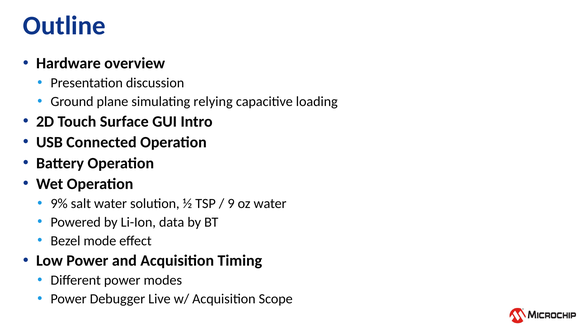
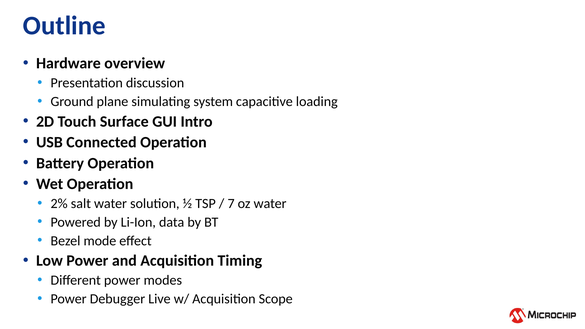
relying: relying -> system
9%: 9% -> 2%
9: 9 -> 7
